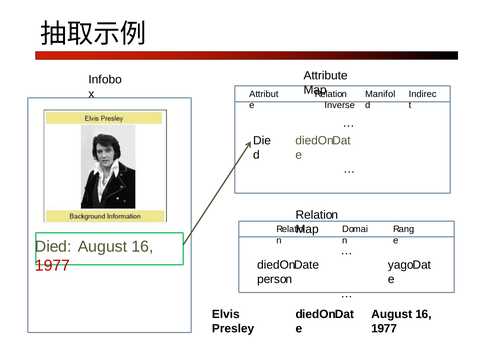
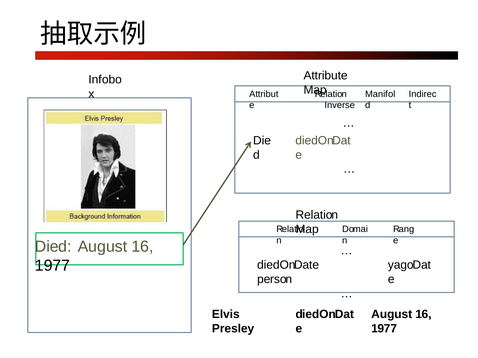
1977 at (53, 266) colour: red -> black
